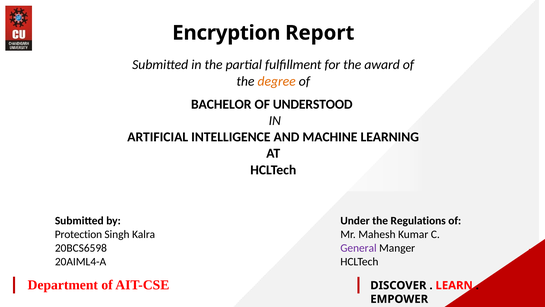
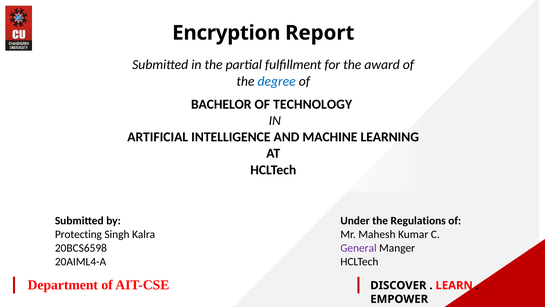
degree colour: orange -> blue
UNDERSTOOD: UNDERSTOOD -> TECHNOLOGY
Protection: Protection -> Protecting
